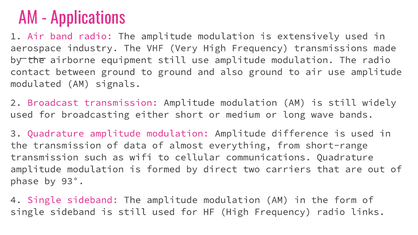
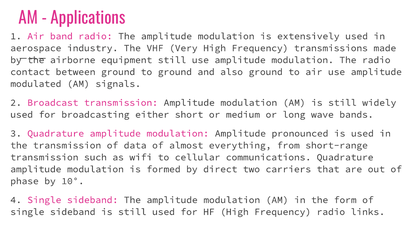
difference: difference -> pronounced
93°: 93° -> 10°
